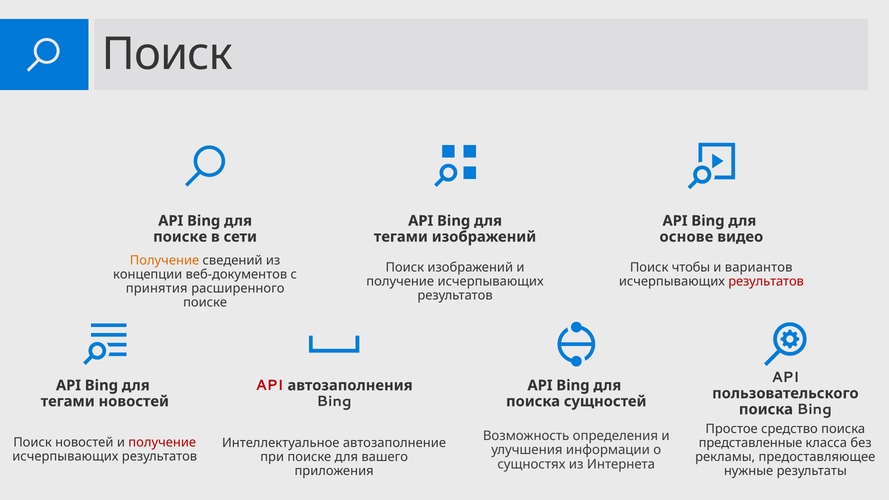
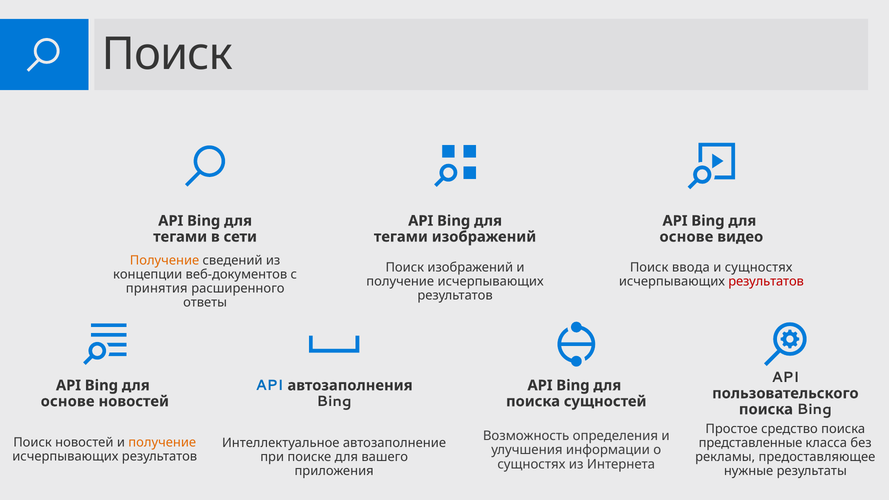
поиске at (180, 237): поиске -> тегами
чтобы: чтобы -> ввода
и вариантов: вариантов -> сущностях
поиске at (205, 303): поиске -> ответы
API at (269, 385) colour: red -> blue
тегами at (68, 401): тегами -> основе
получение at (162, 443) colour: red -> orange
